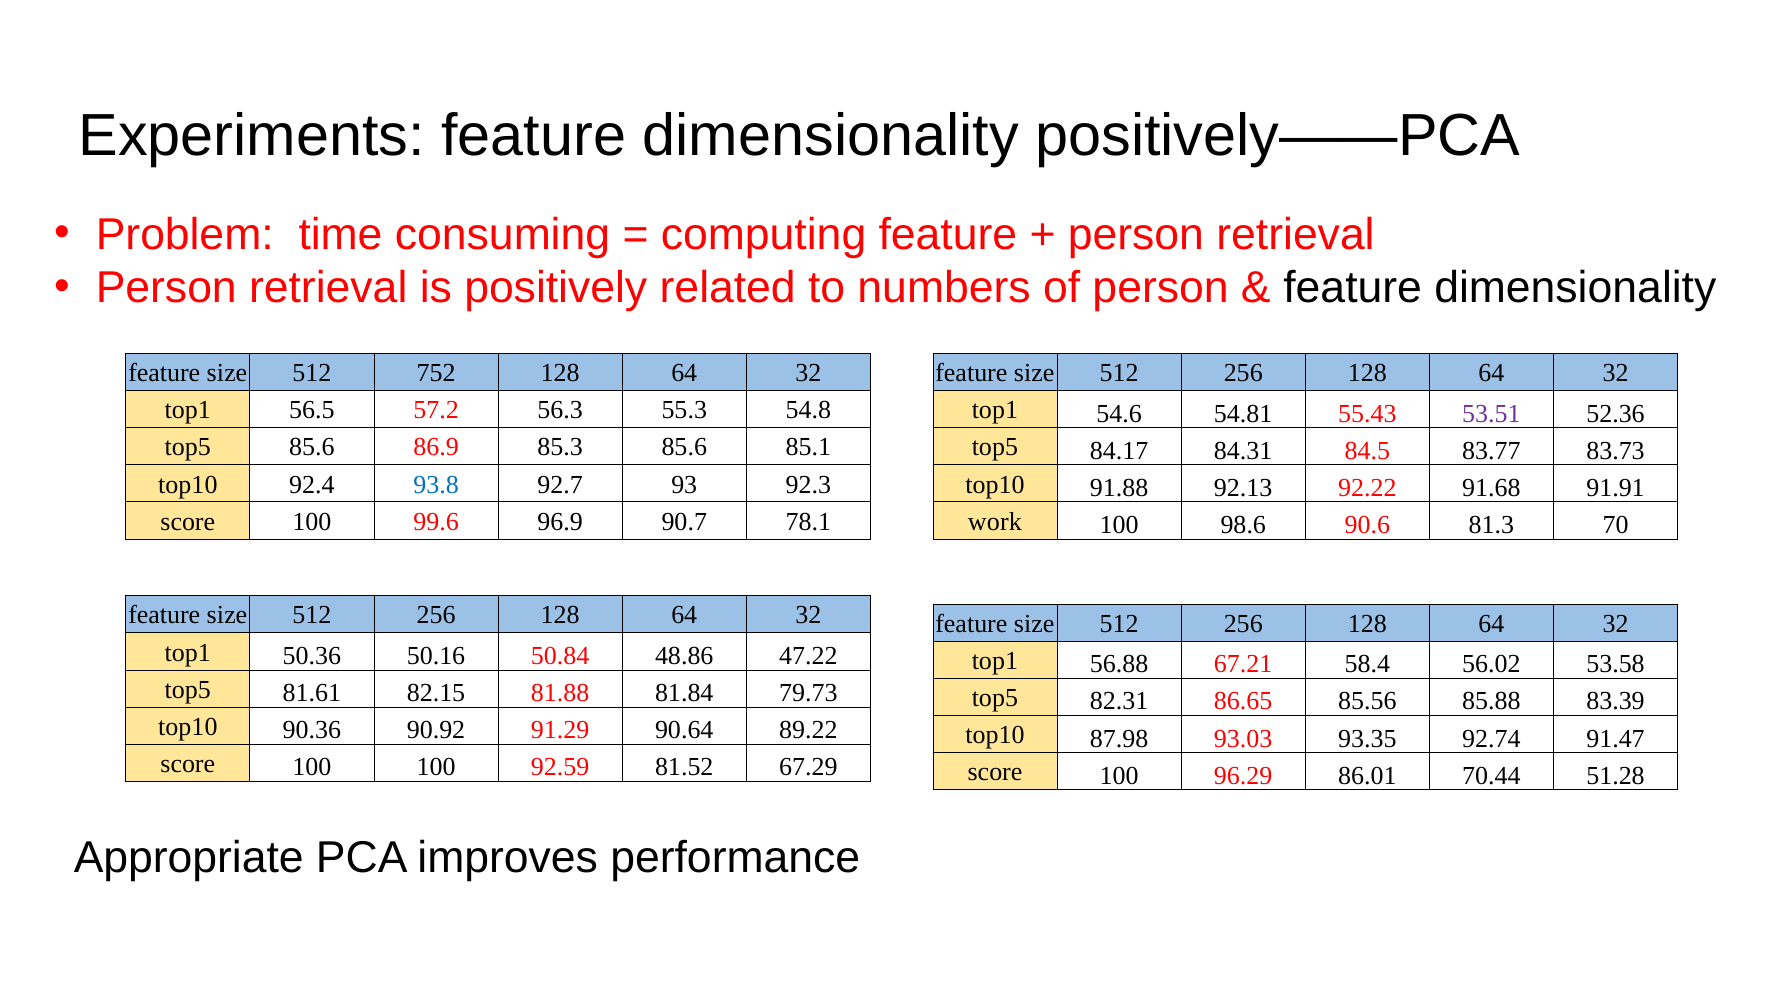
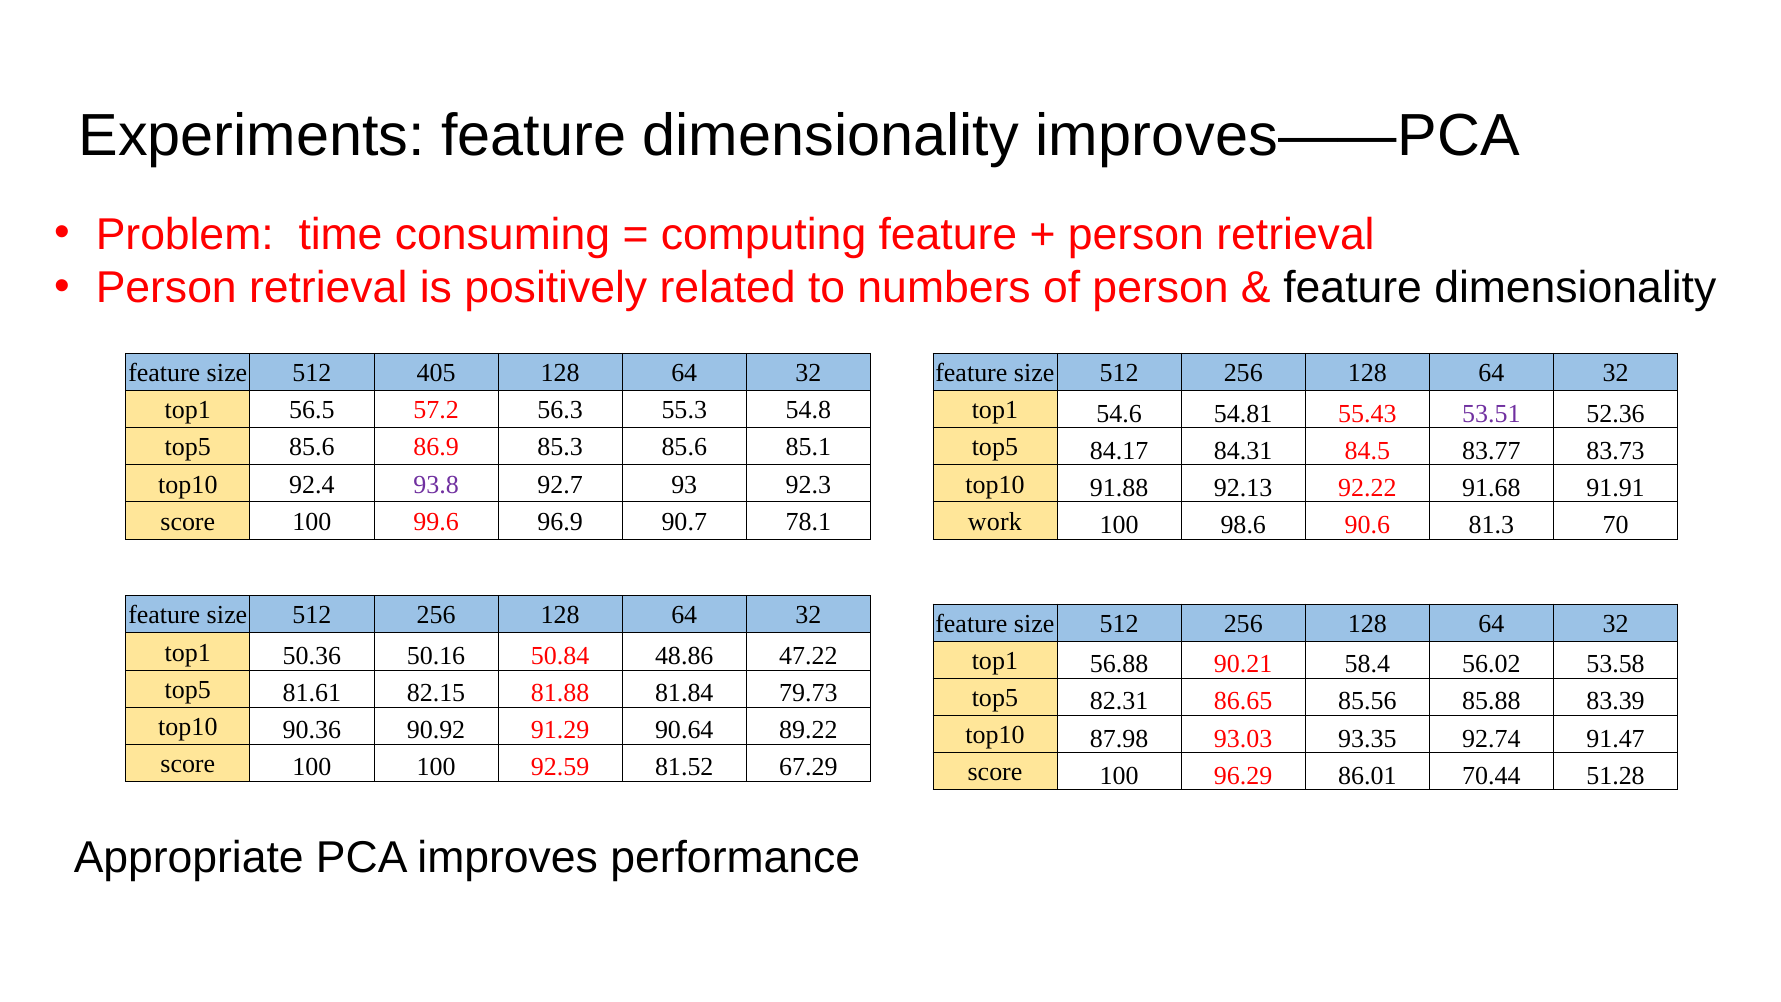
positively——PCA: positively——PCA -> improves——PCA
752: 752 -> 405
93.8 colour: blue -> purple
67.21: 67.21 -> 90.21
